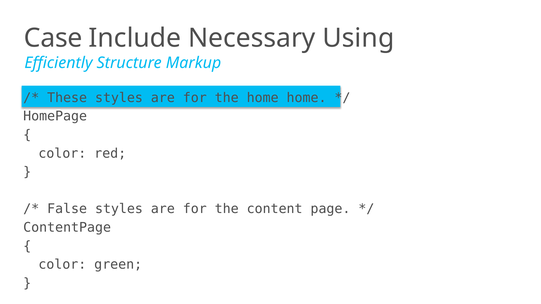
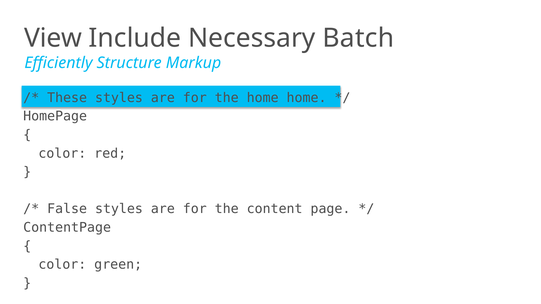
Case: Case -> View
Using: Using -> Batch
